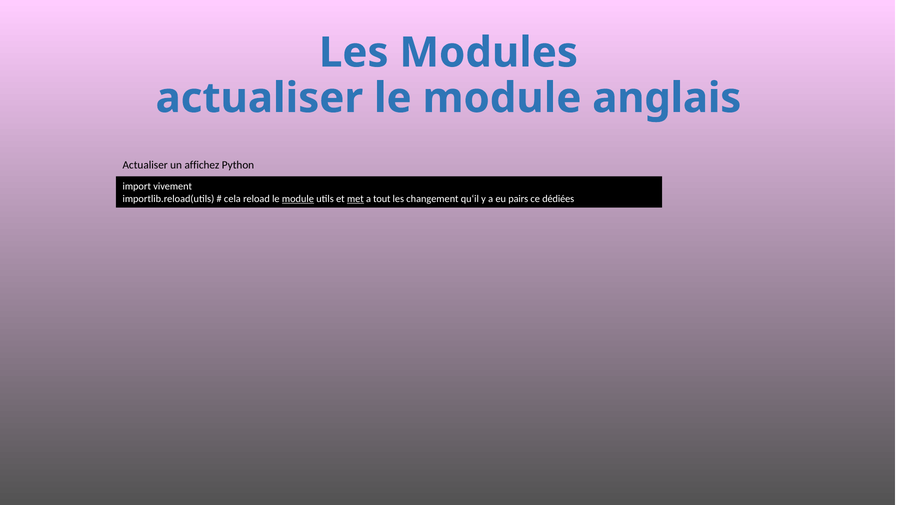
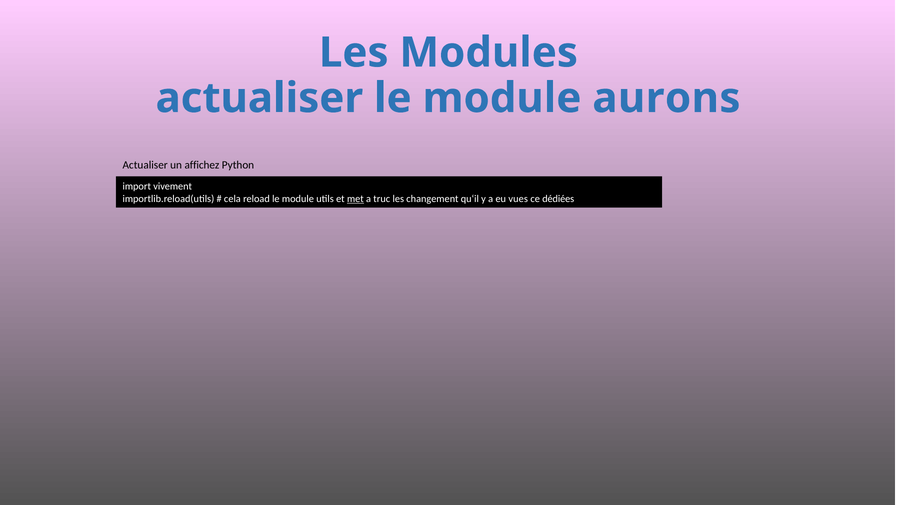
anglais: anglais -> aurons
module at (298, 199) underline: present -> none
tout: tout -> truc
pairs: pairs -> vues
